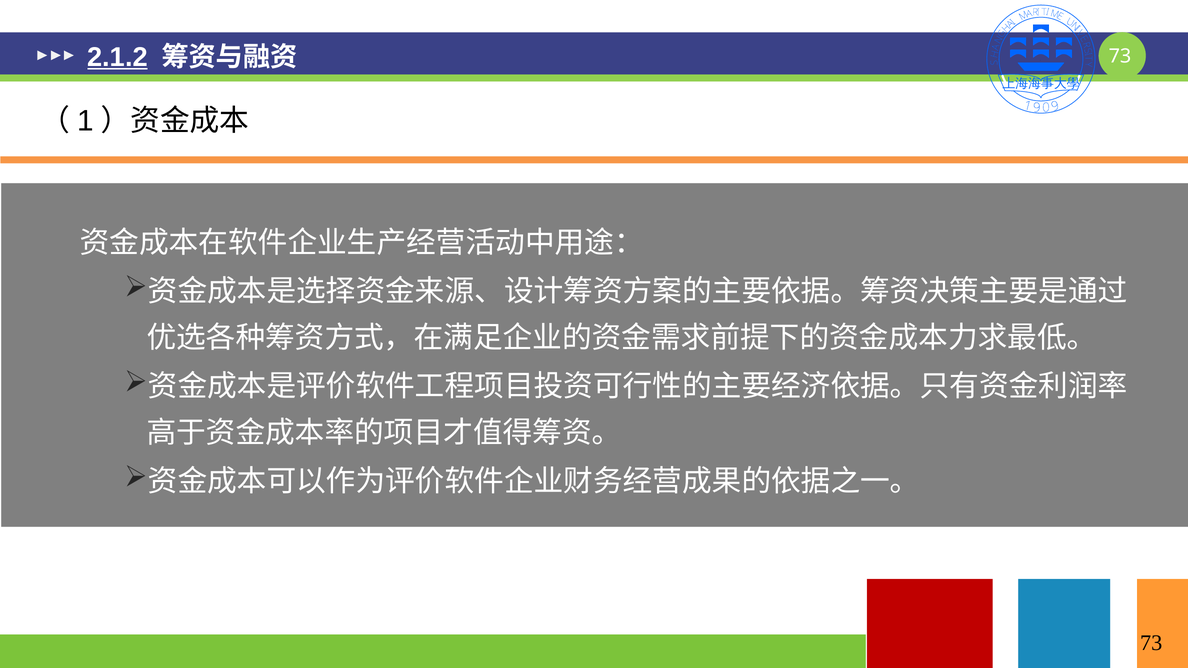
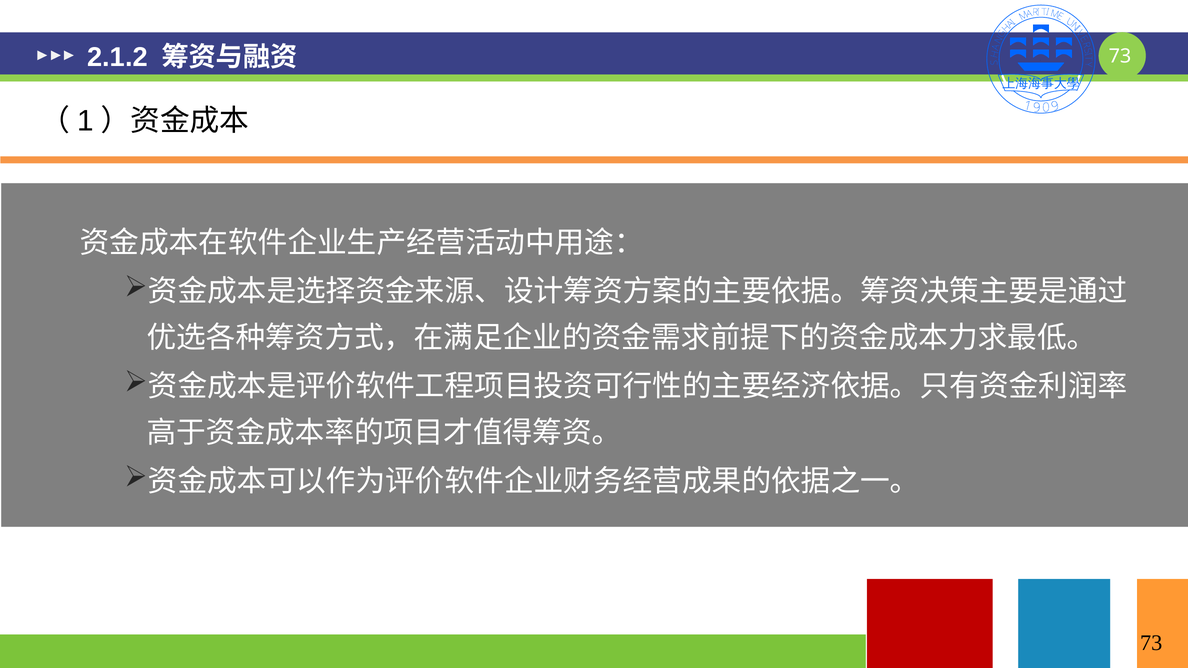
2.1.2 underline: present -> none
